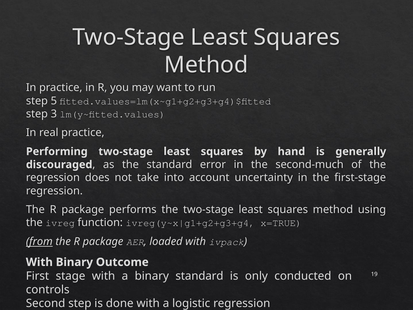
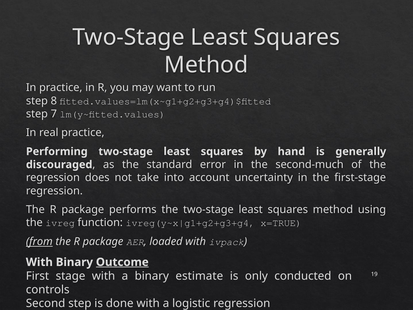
5: 5 -> 8
3: 3 -> 7
Outcome underline: none -> present
binary standard: standard -> estimate
